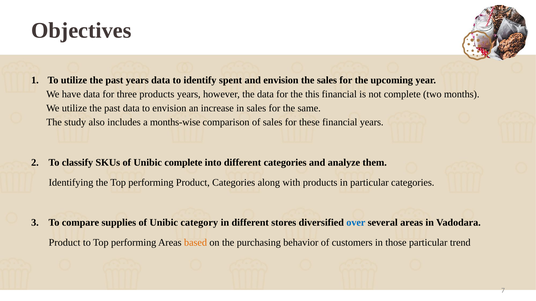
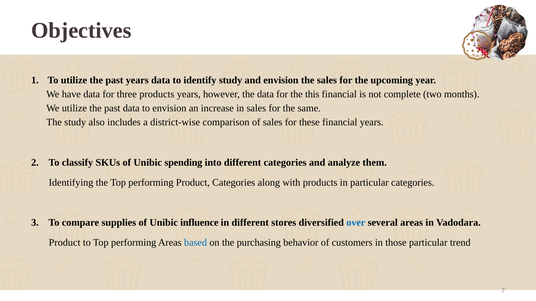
identify spent: spent -> study
months-wise: months-wise -> district-wise
Unibic complete: complete -> spending
category: category -> influence
based colour: orange -> blue
